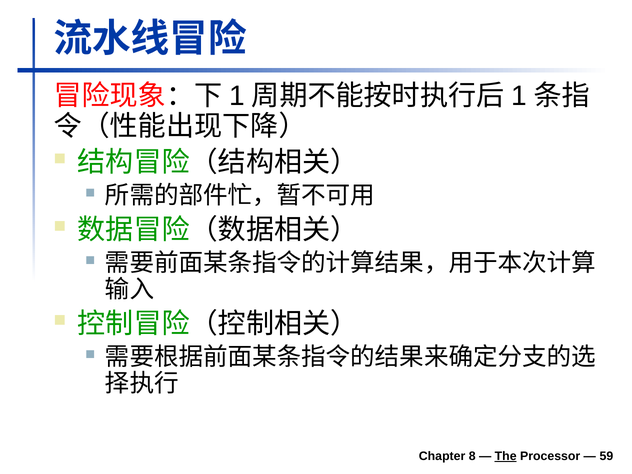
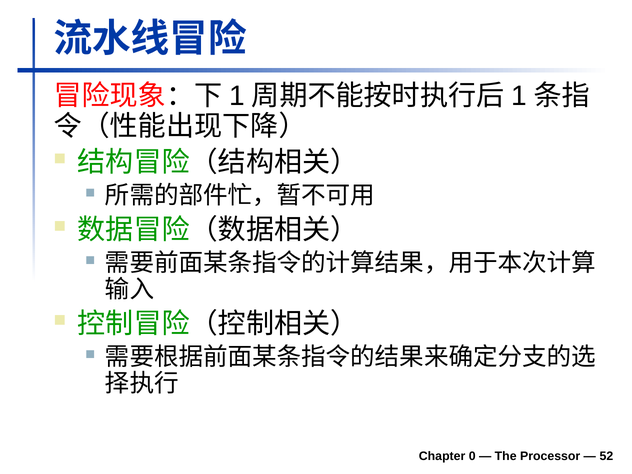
8: 8 -> 0
The underline: present -> none
59: 59 -> 52
